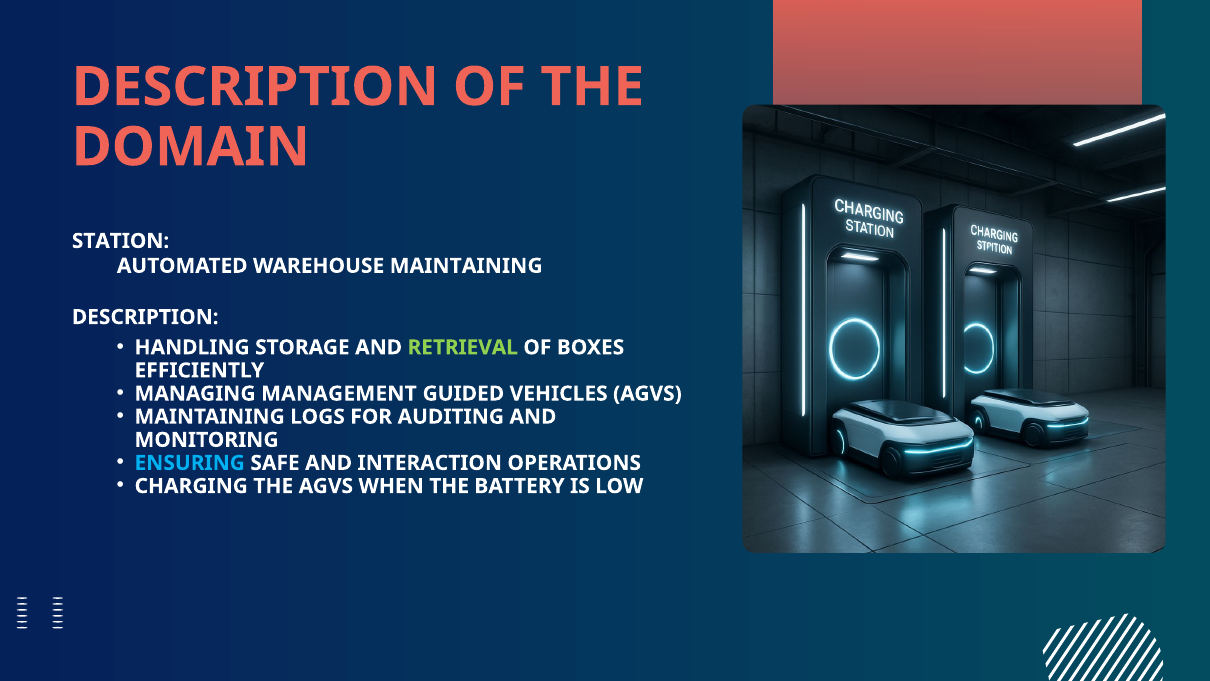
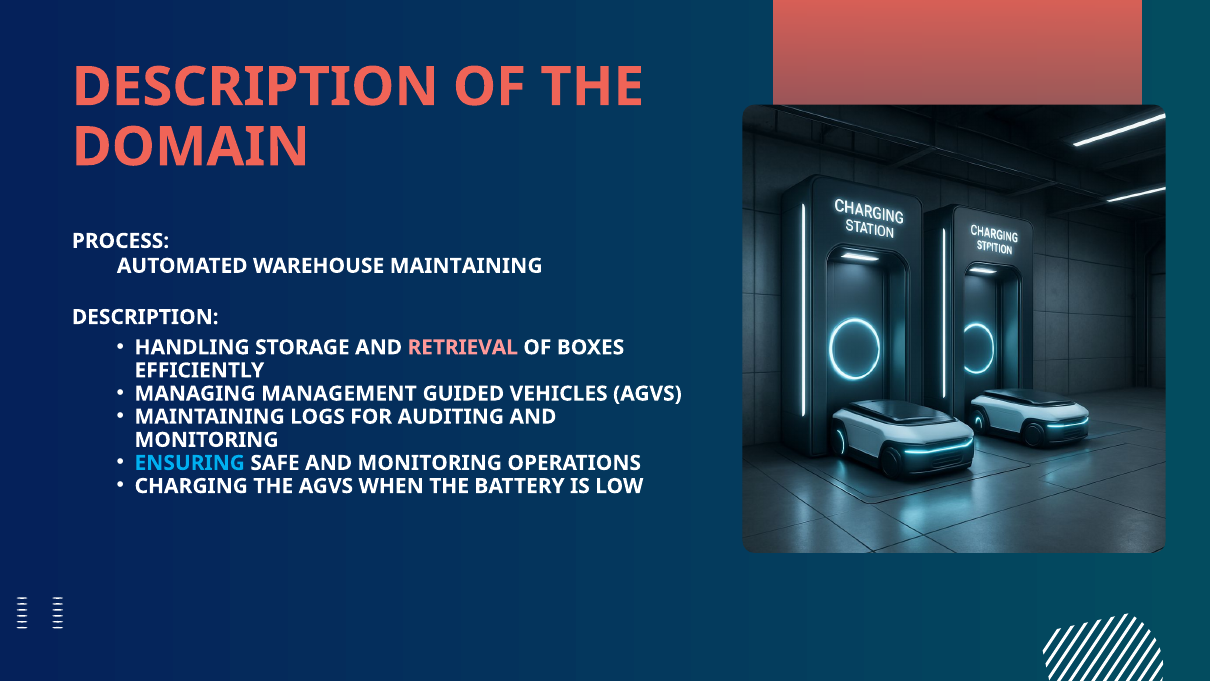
STATION: STATION -> PROCESS
RETRIEVAL colour: light green -> pink
SAFE AND INTERACTION: INTERACTION -> MONITORING
